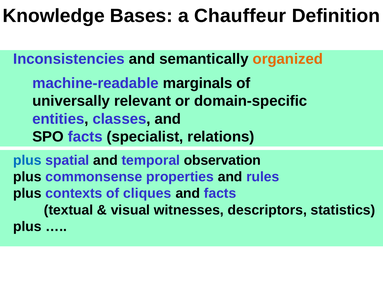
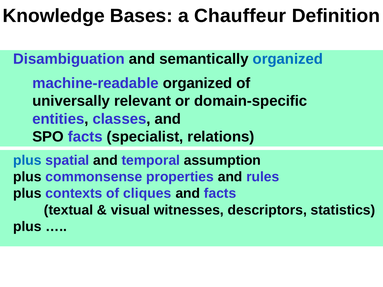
Inconsistencies: Inconsistencies -> Disambiguation
organized at (288, 59) colour: orange -> blue
machine-readable marginals: marginals -> organized
observation: observation -> assumption
